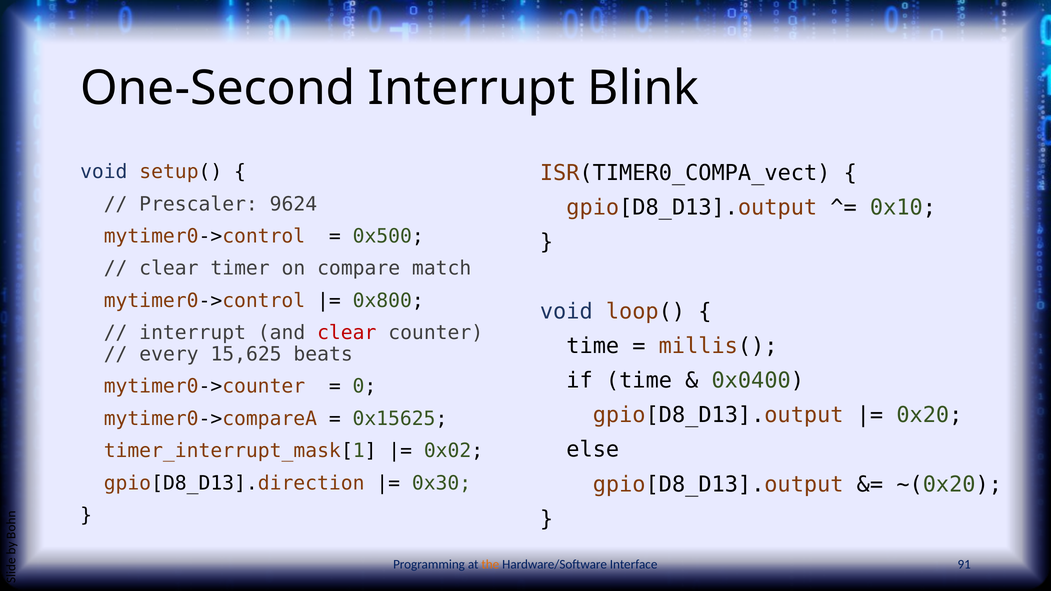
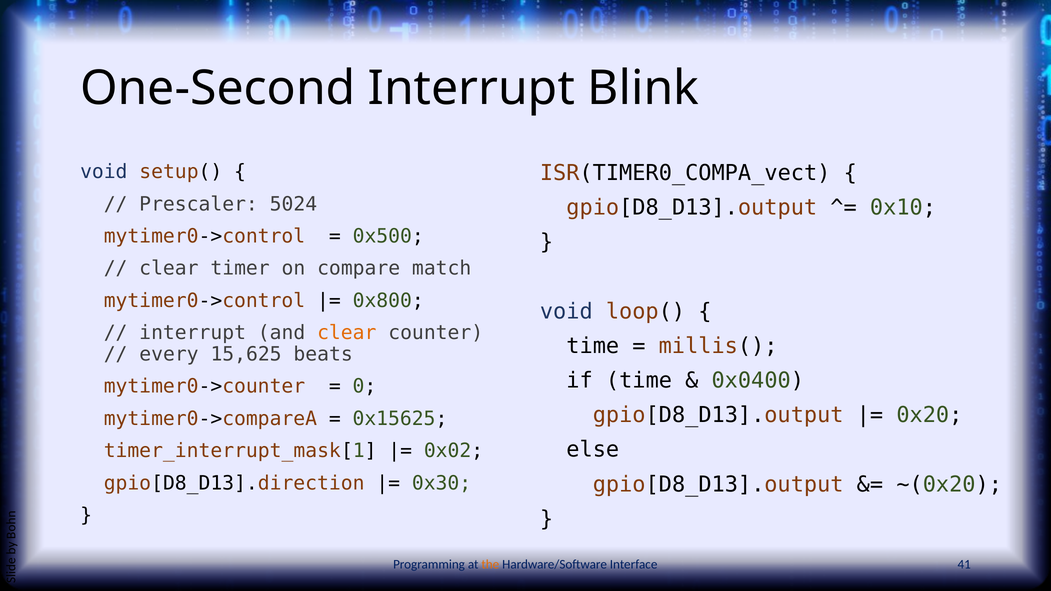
9624: 9624 -> 5024
clear at (347, 333) colour: red -> orange
91: 91 -> 41
